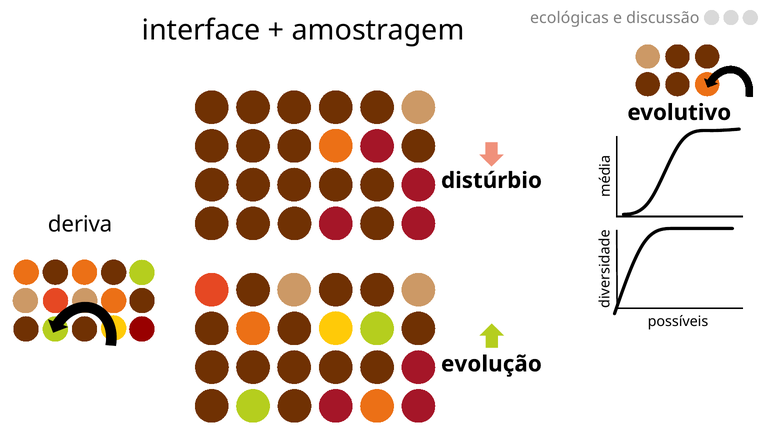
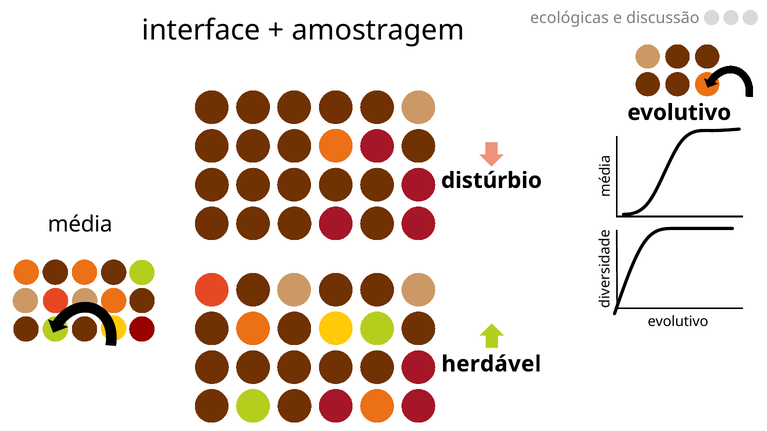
deriva: deriva -> média
possíveis at (678, 322): possíveis -> evolutivo
evolução: evolução -> herdável
